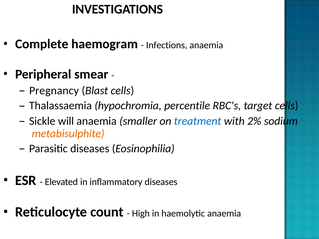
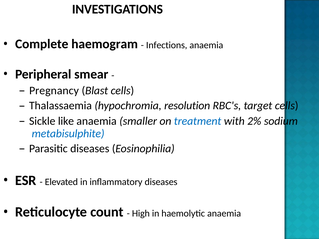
percentile: percentile -> resolution
will: will -> like
metabisulphite colour: orange -> blue
